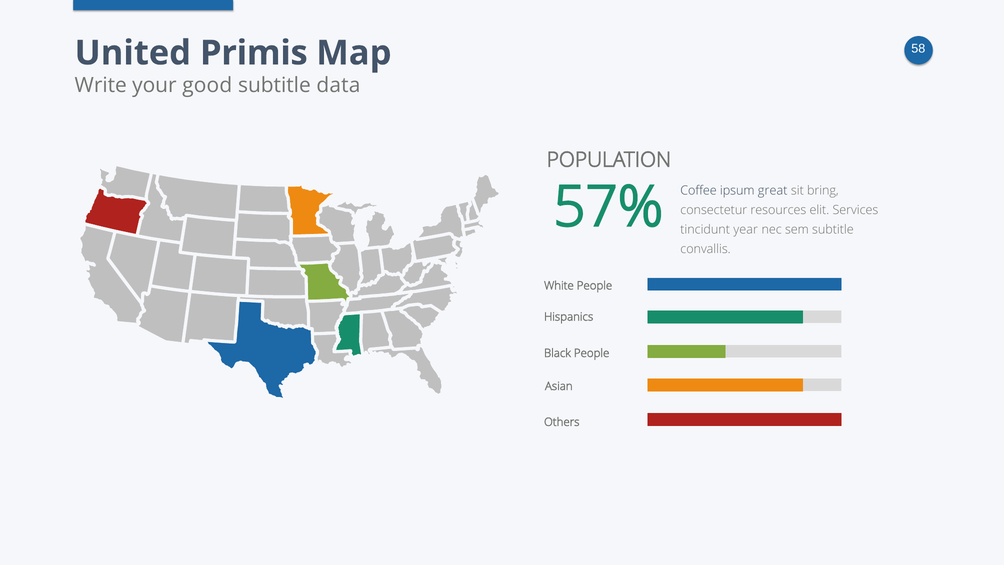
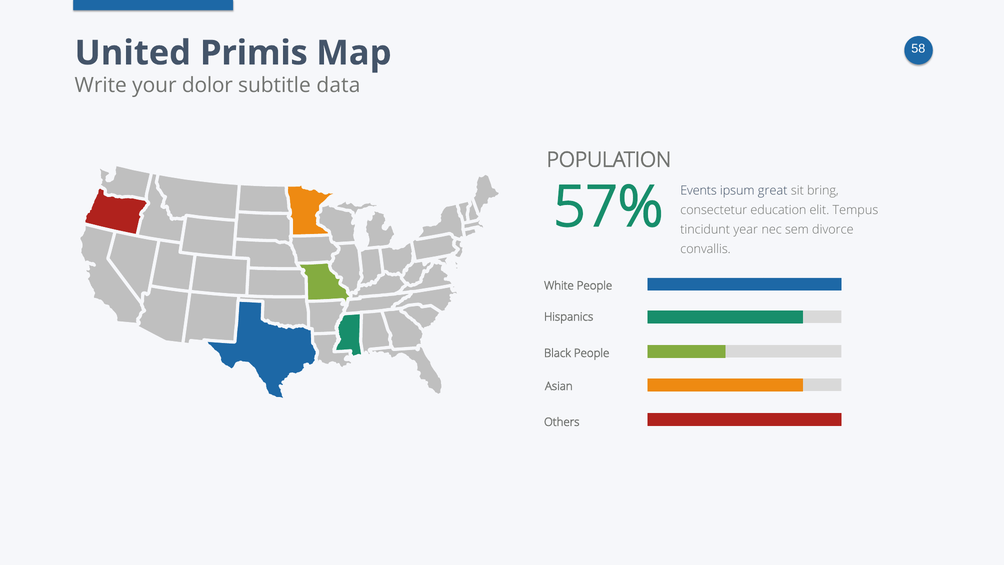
good: good -> dolor
Coffee: Coffee -> Events
resources: resources -> education
Services: Services -> Tempus
sem subtitle: subtitle -> divorce
